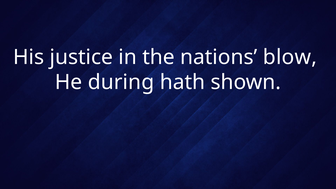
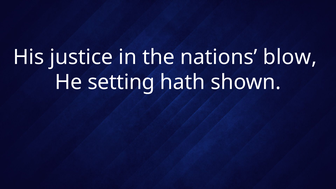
during: during -> setting
